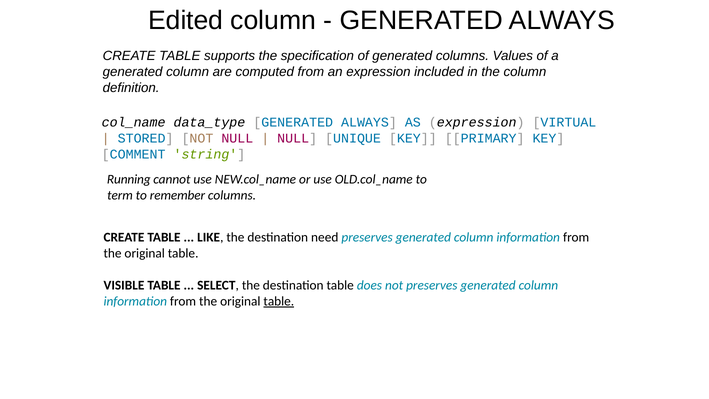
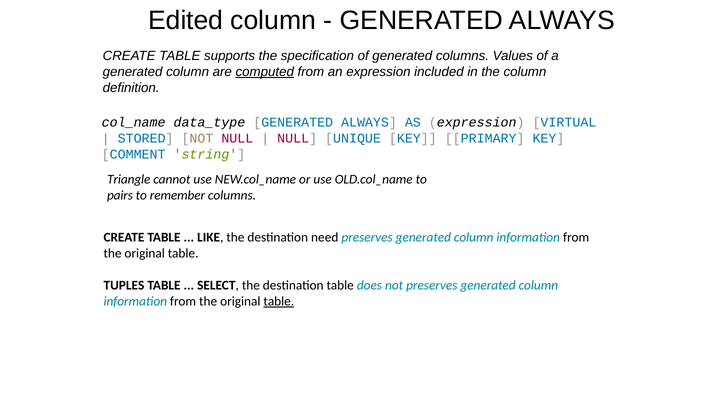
computed underline: none -> present
Running: Running -> Triangle
term: term -> pairs
VISIBLE: VISIBLE -> TUPLES
